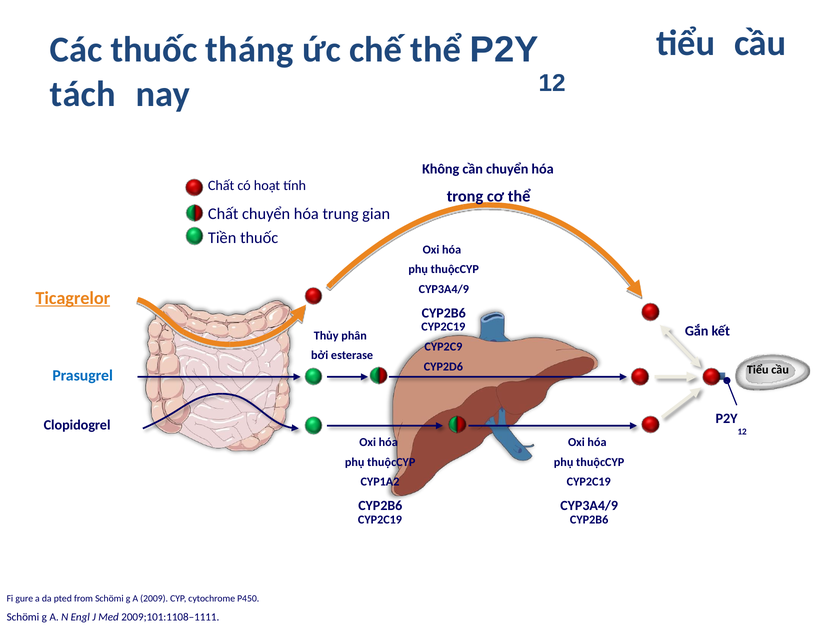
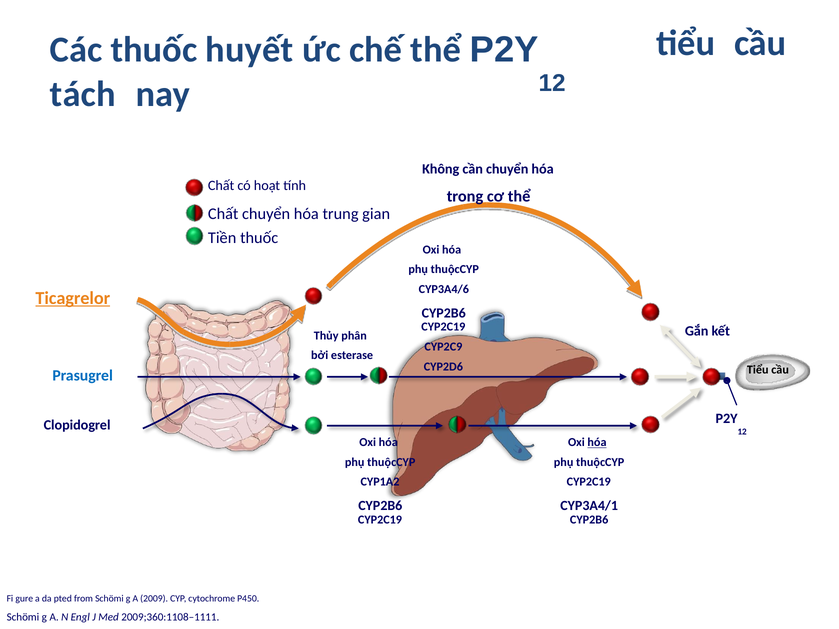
tháng: tháng -> huyết
CYP3A4/9 at (444, 289): CYP3A4/9 -> CYP3A4/6
hóa at (597, 443) underline: none -> present
CYP3A4/9 at (589, 506): CYP3A4/9 -> CYP3A4/1
2009;101:1108–1111: 2009;101:1108–1111 -> 2009;360:1108–1111
